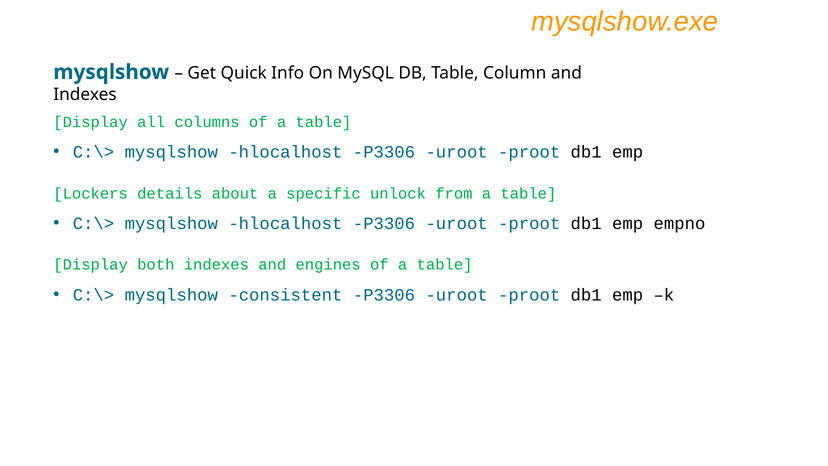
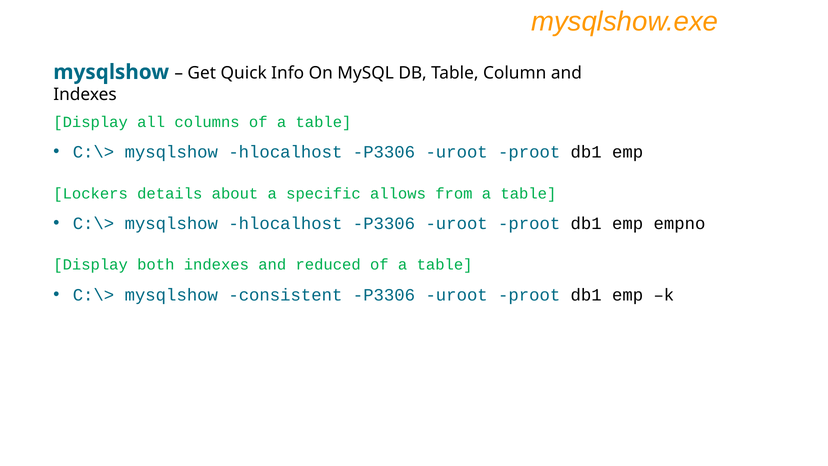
unlock: unlock -> allows
engines: engines -> reduced
